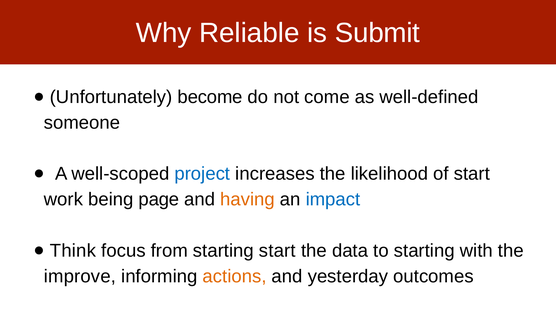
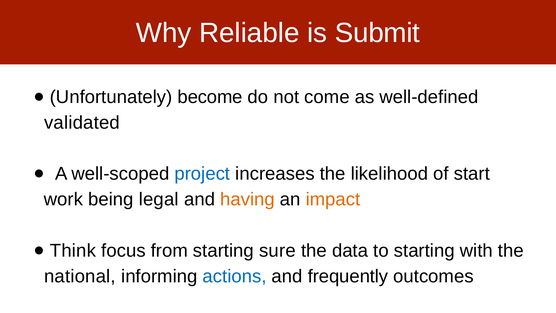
someone: someone -> validated
page: page -> legal
impact colour: blue -> orange
starting start: start -> sure
improve: improve -> national
actions colour: orange -> blue
yesterday: yesterday -> frequently
